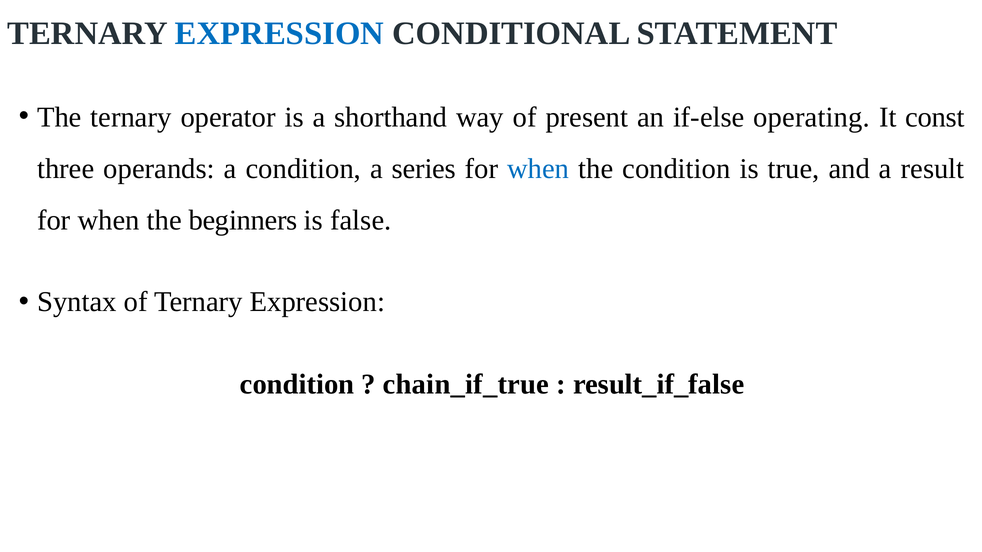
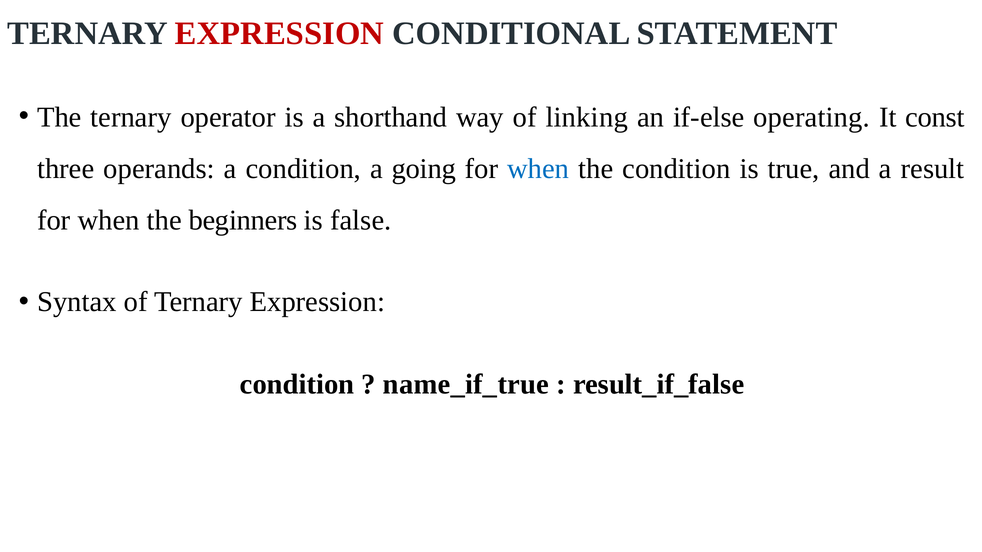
EXPRESSION at (280, 33) colour: blue -> red
present: present -> linking
series: series -> going
chain_if_true: chain_if_true -> name_if_true
